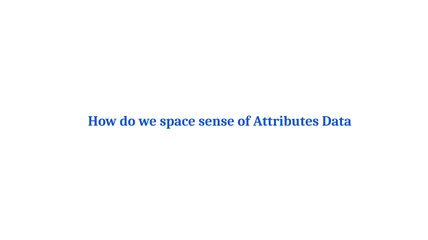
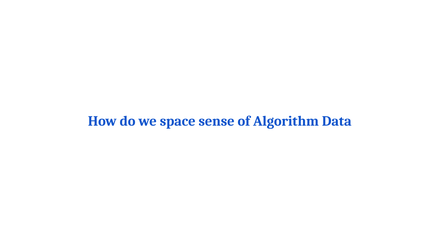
Attributes: Attributes -> Algorithm
